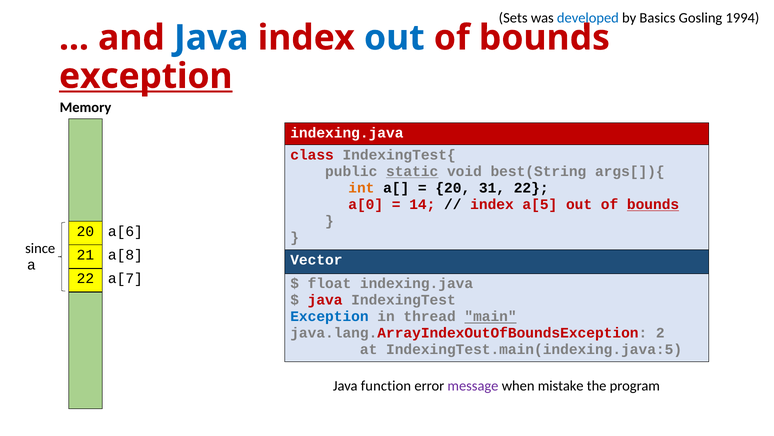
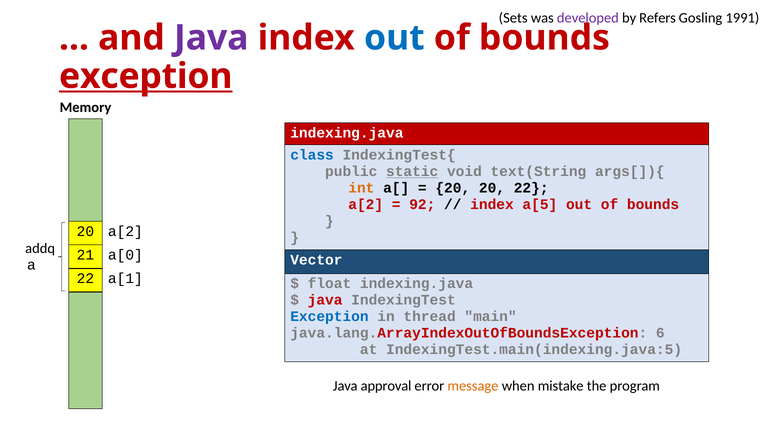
developed colour: blue -> purple
Basics: Basics -> Refers
1994: 1994 -> 1991
Java at (211, 38) colour: blue -> purple
class colour: red -> blue
best(String: best(String -> text(String
20 31: 31 -> 20
a[0 at (366, 204): a[0 -> a[2
14: 14 -> 92
bounds at (653, 204) underline: present -> none
20 a[6: a[6 -> a[2
since: since -> addq
a[8: a[8 -> a[0
a[7: a[7 -> a[1
main underline: present -> none
2: 2 -> 6
function: function -> approval
message colour: purple -> orange
